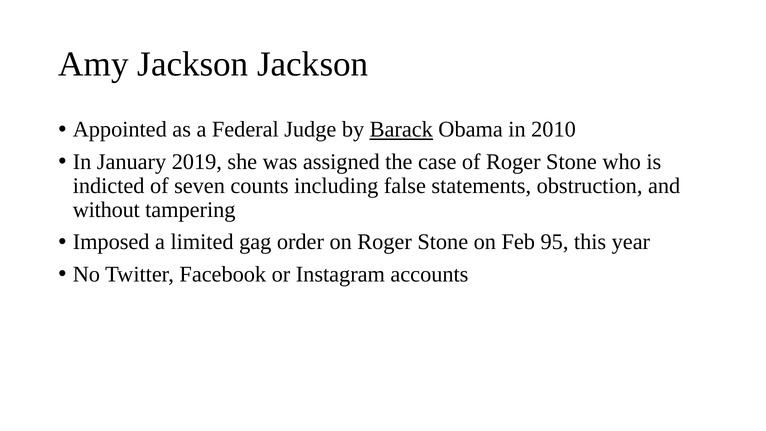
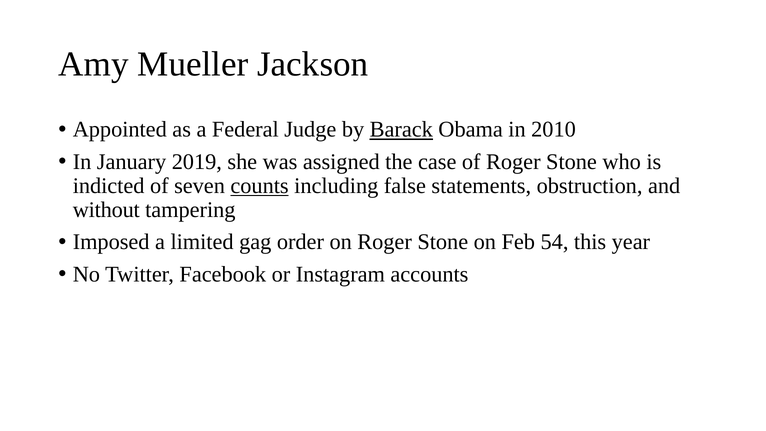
Amy Jackson: Jackson -> Mueller
counts underline: none -> present
95: 95 -> 54
